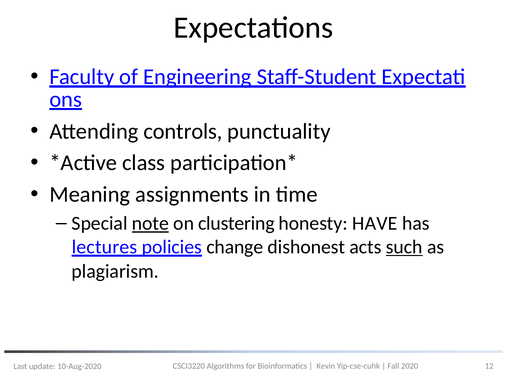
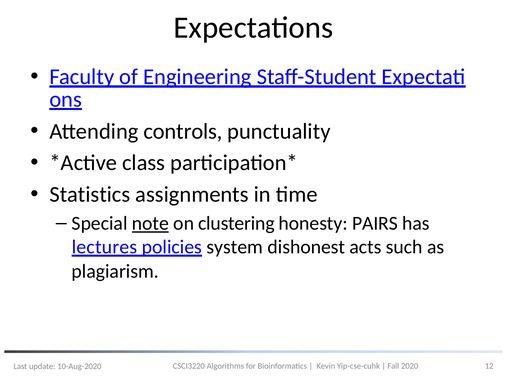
Meaning: Meaning -> Statistics
HAVE: HAVE -> PAIRS
change: change -> system
such underline: present -> none
